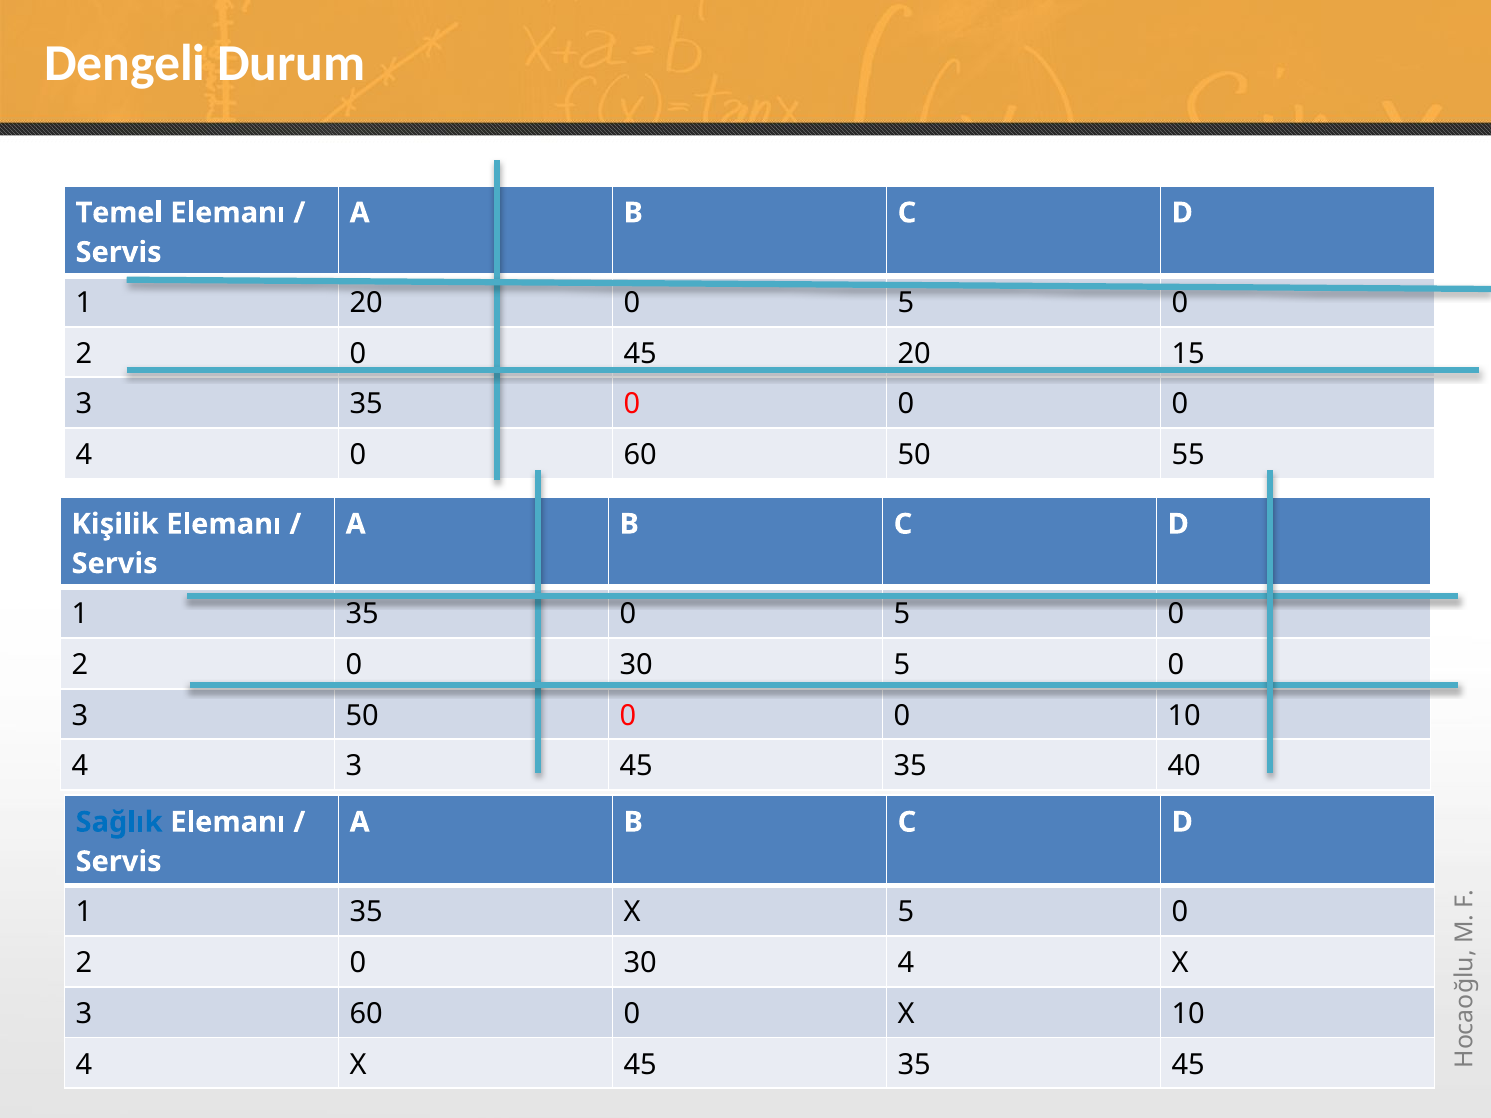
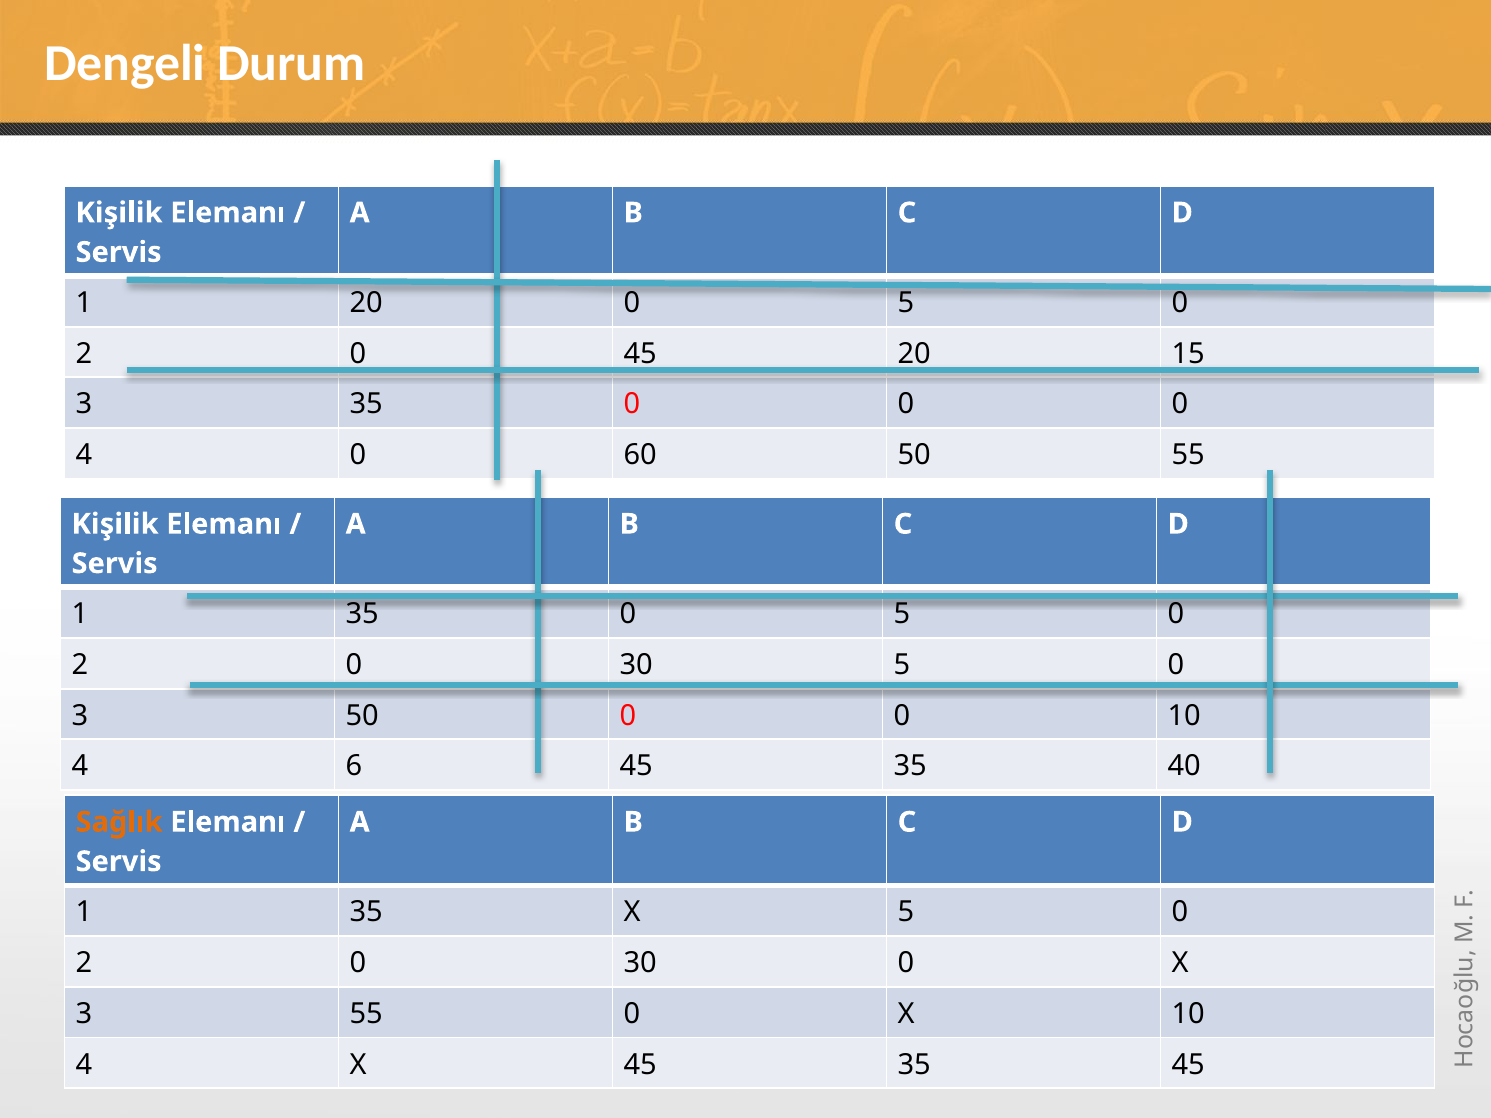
Temel at (119, 213): Temel -> Kişilik
4 3: 3 -> 6
Sağlık colour: blue -> orange
30 4: 4 -> 0
3 60: 60 -> 55
